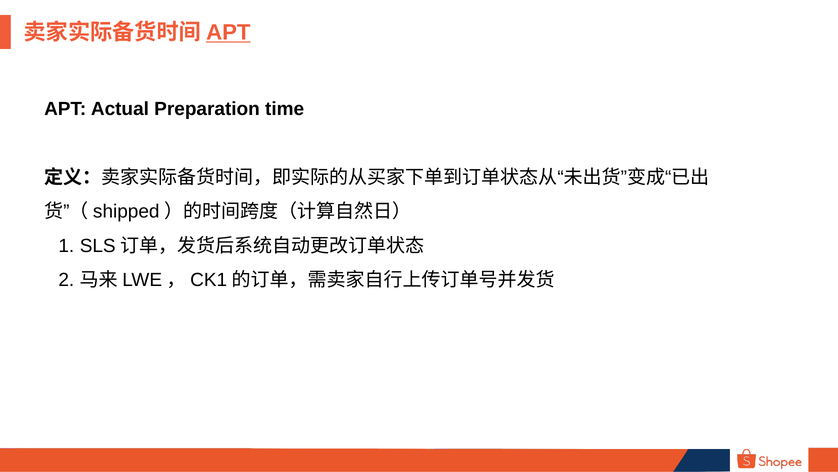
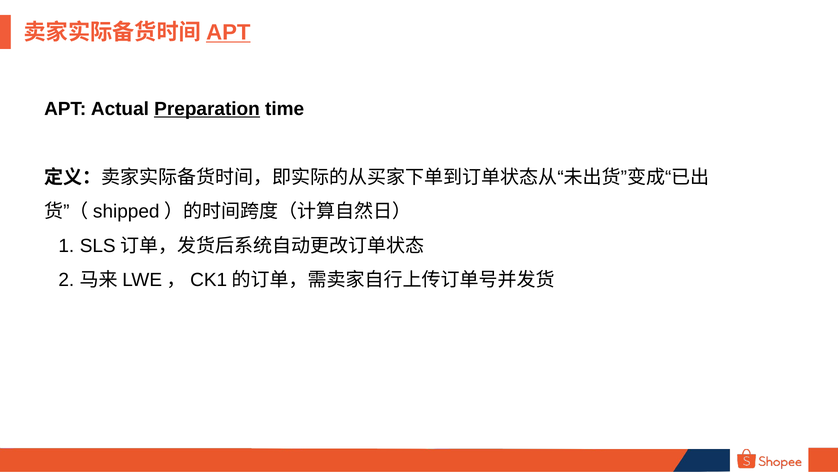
Preparation underline: none -> present
